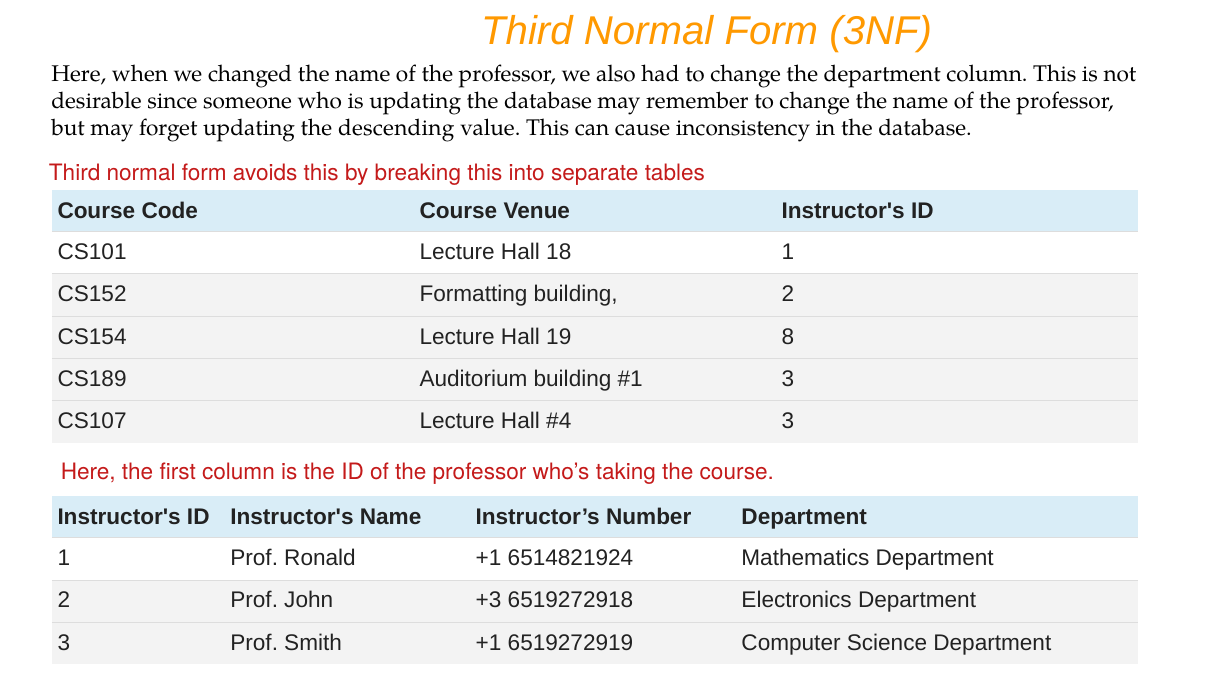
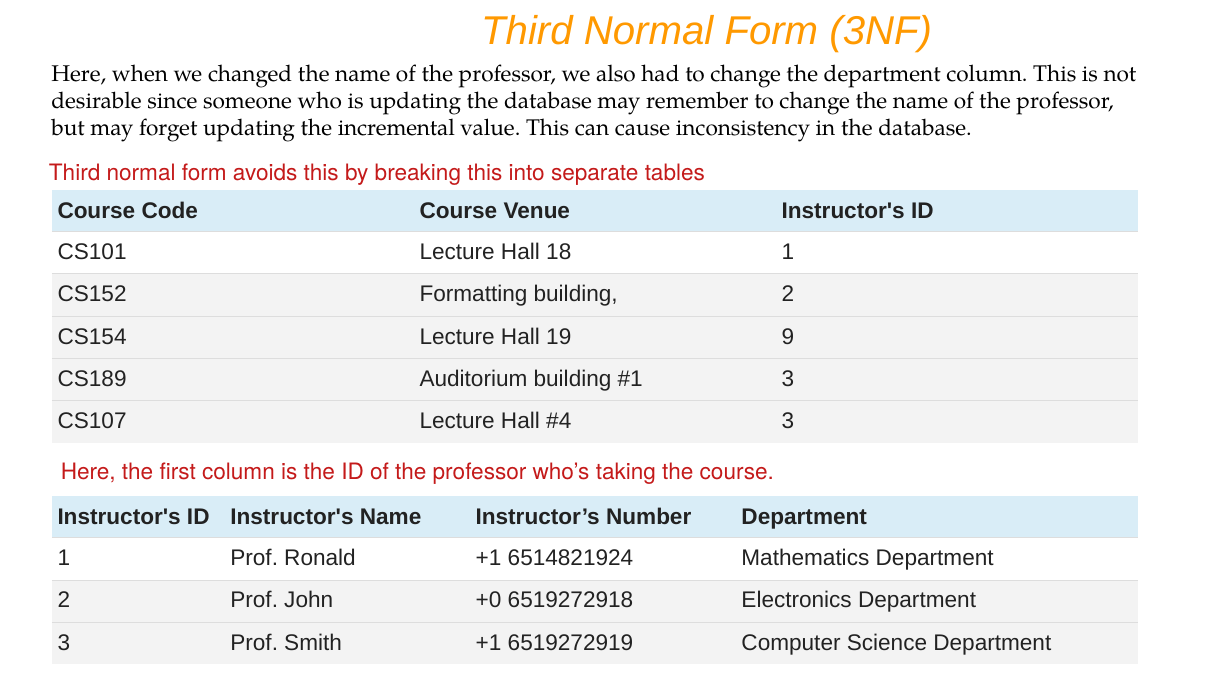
descending: descending -> incremental
8: 8 -> 9
+3: +3 -> +0
